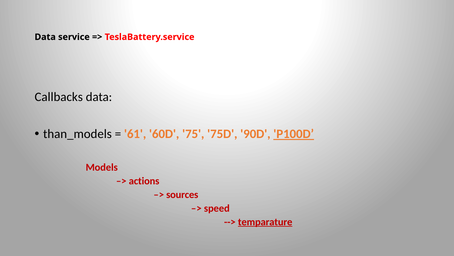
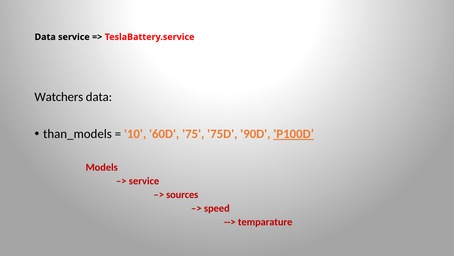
Callbacks: Callbacks -> Watchers
61: 61 -> 10
actions at (144, 181): actions -> service
temparature underline: present -> none
